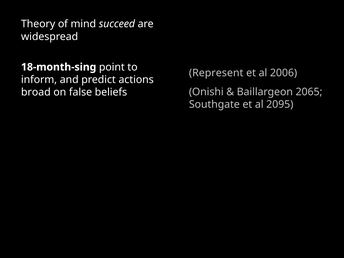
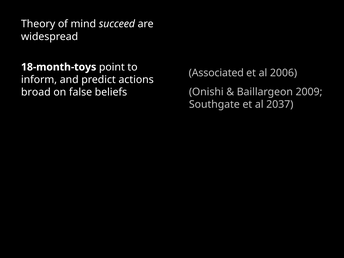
18-month-sing: 18-month-sing -> 18-month-toys
Represent: Represent -> Associated
2065: 2065 -> 2009
2095: 2095 -> 2037
